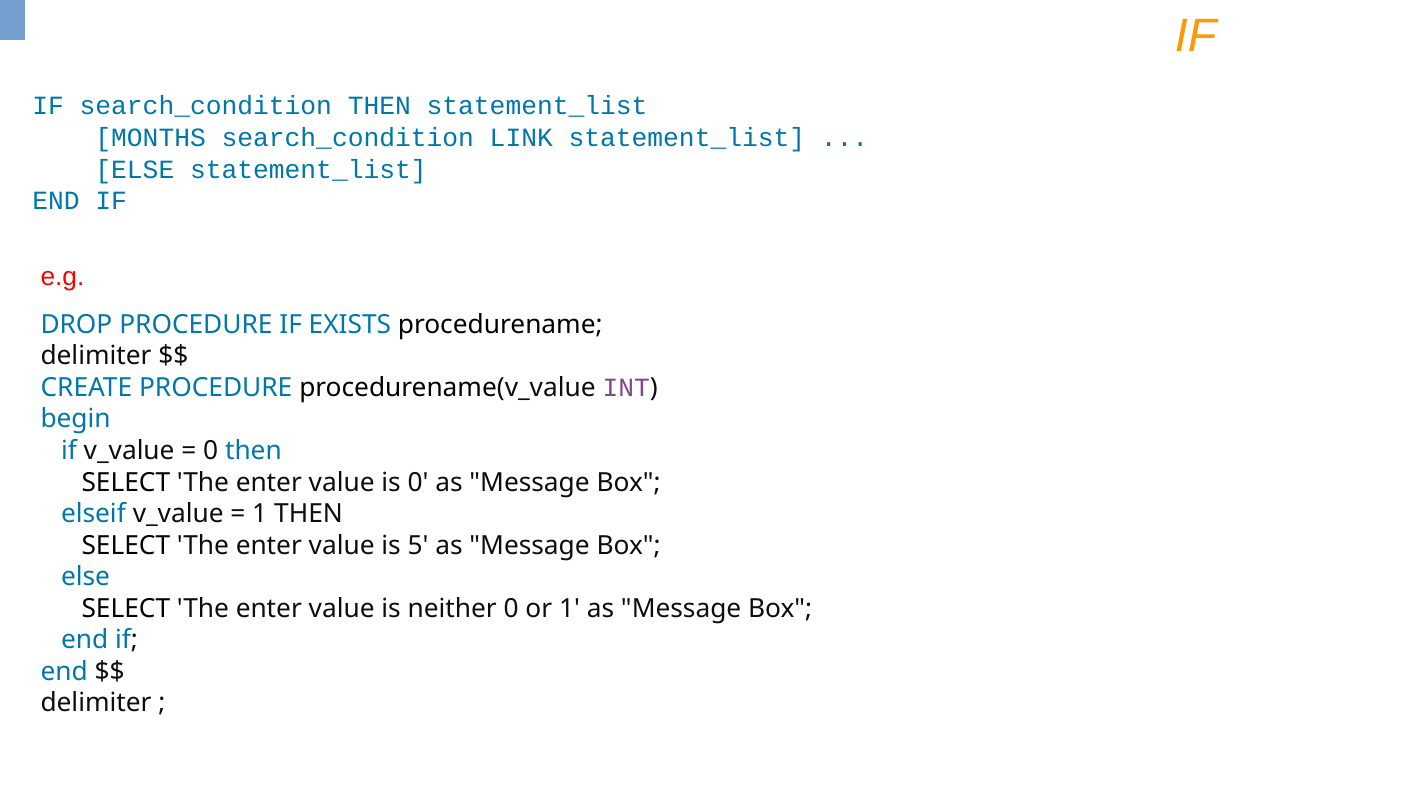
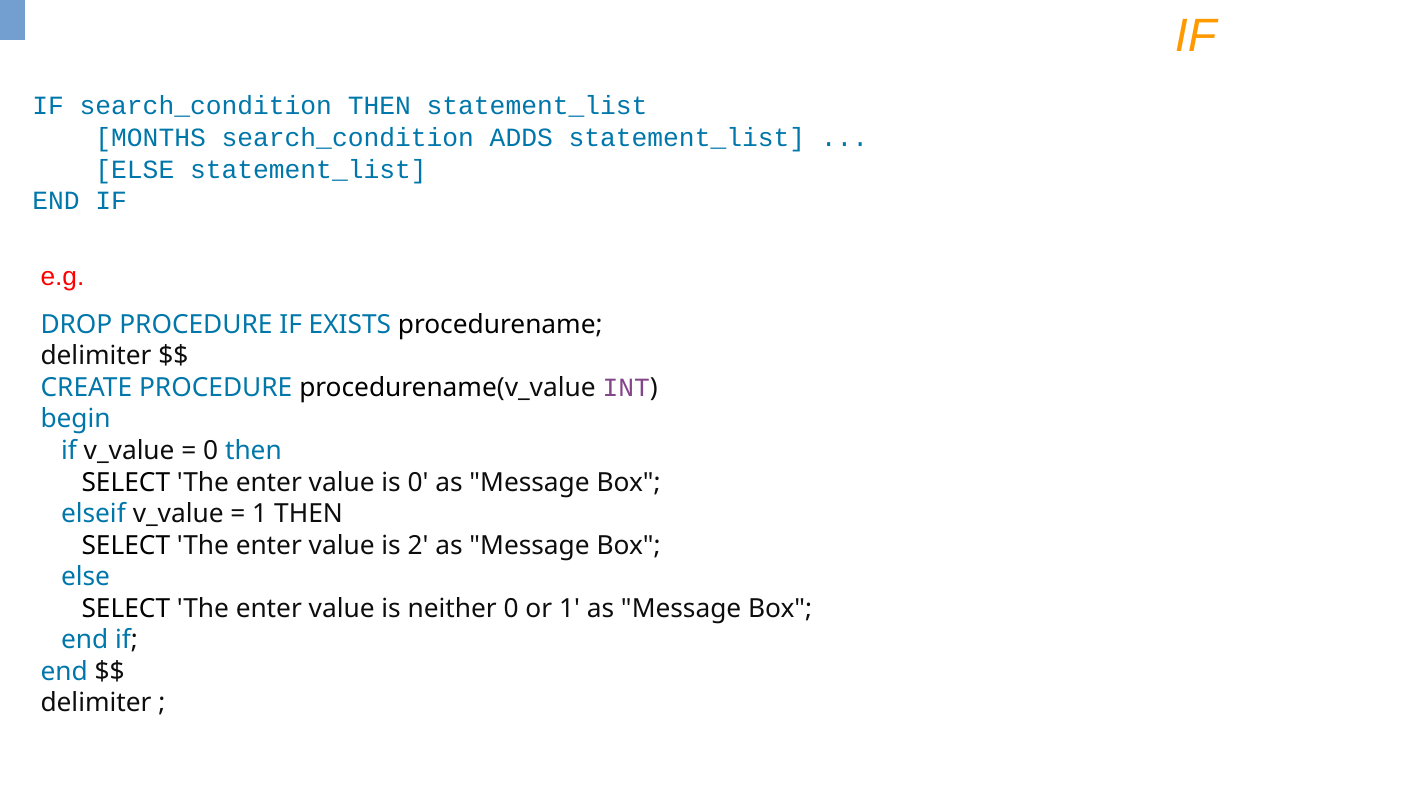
LINK: LINK -> ADDS
5: 5 -> 2
